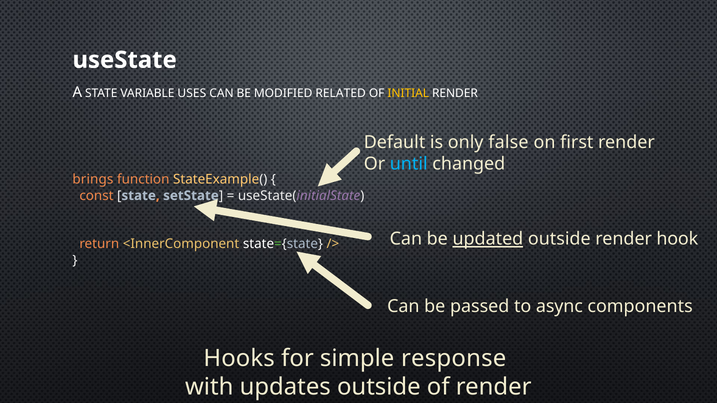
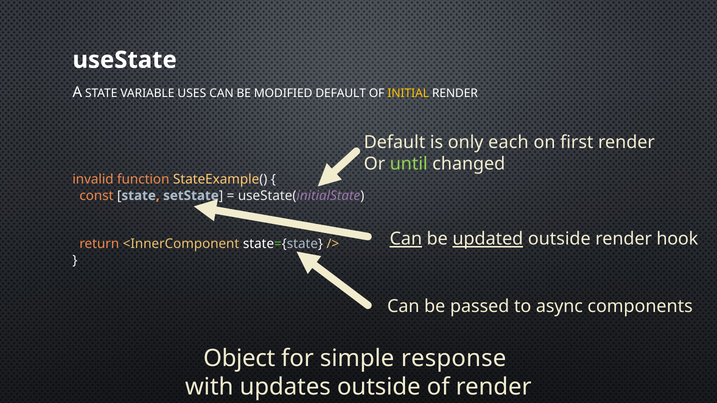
MODIFIED RELATED: RELATED -> DEFAULT
false: false -> each
until colour: light blue -> light green
brings: brings -> invalid
Can at (406, 239) underline: none -> present
Hooks: Hooks -> Object
